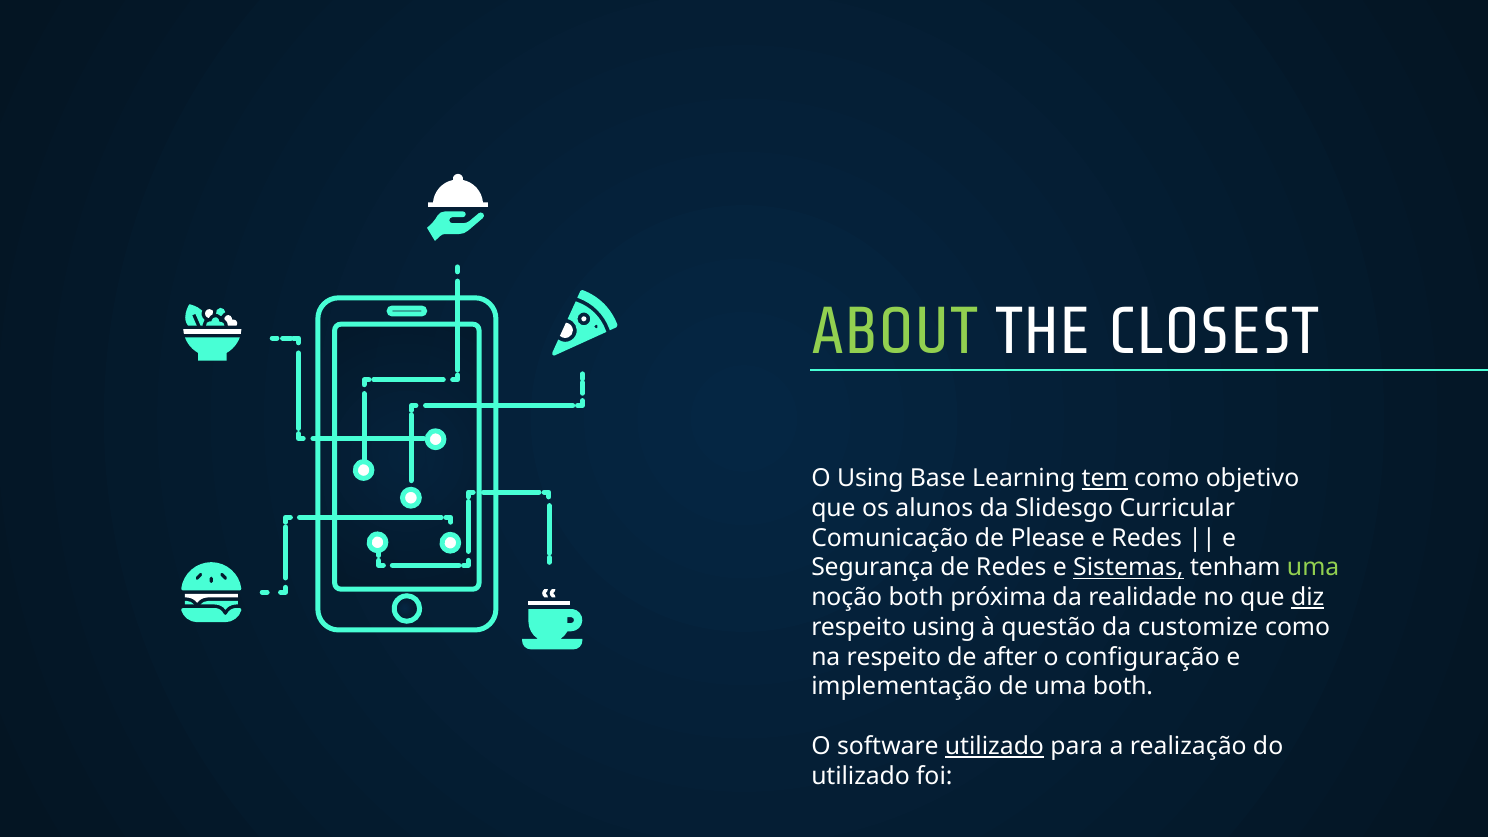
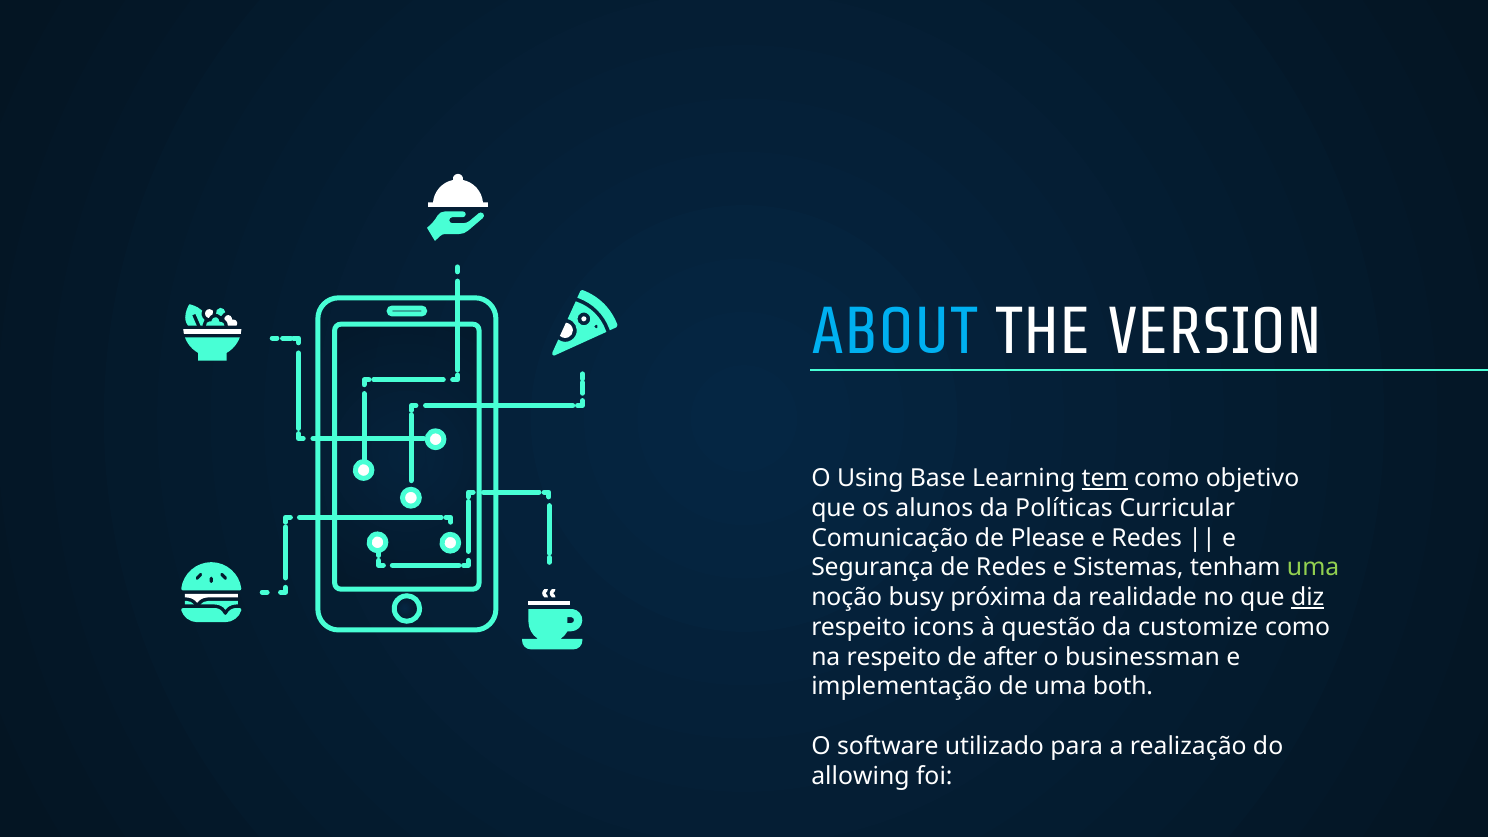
ABOUT colour: light green -> light blue
CLOSEST: CLOSEST -> VERSION
Slidesgo: Slidesgo -> Políticas
Sistemas underline: present -> none
noção both: both -> busy
respeito using: using -> icons
configuração: configuração -> businessman
utilizado at (994, 746) underline: present -> none
utilizado at (861, 776): utilizado -> allowing
